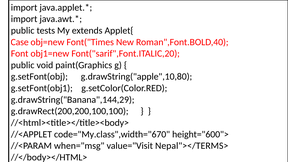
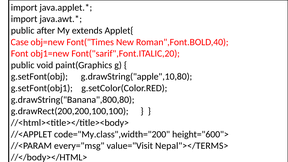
tests: tests -> after
g.drawString("Banana",144,29: g.drawString("Banana",144,29 -> g.drawString("Banana",800,80
code="My.class",width="670: code="My.class",width="670 -> code="My.class",width="200
when="msg: when="msg -> every="msg
